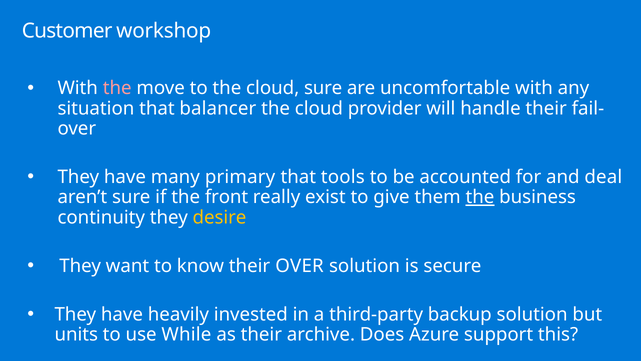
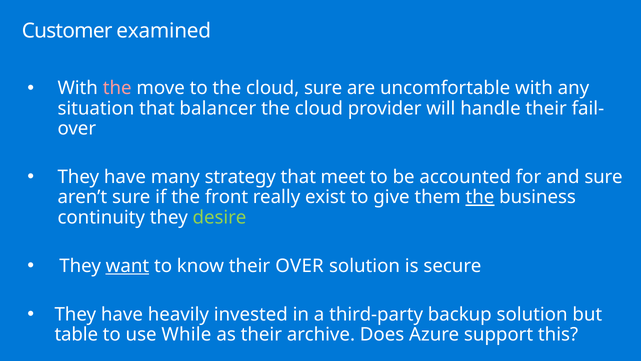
workshop: workshop -> examined
primary: primary -> strategy
tools: tools -> meet
and deal: deal -> sure
desire colour: yellow -> light green
want underline: none -> present
units: units -> table
